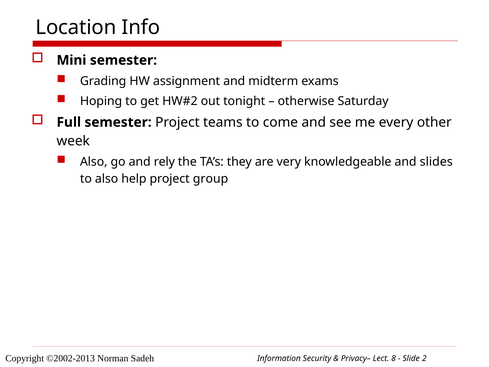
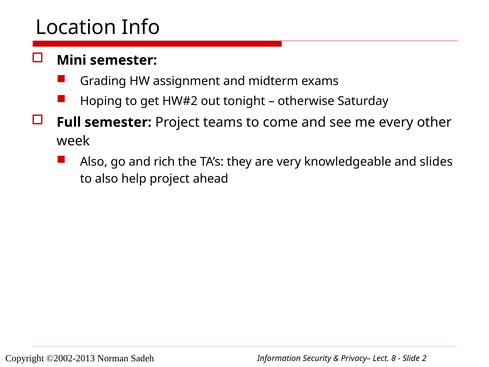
rely: rely -> rich
group: group -> ahead
